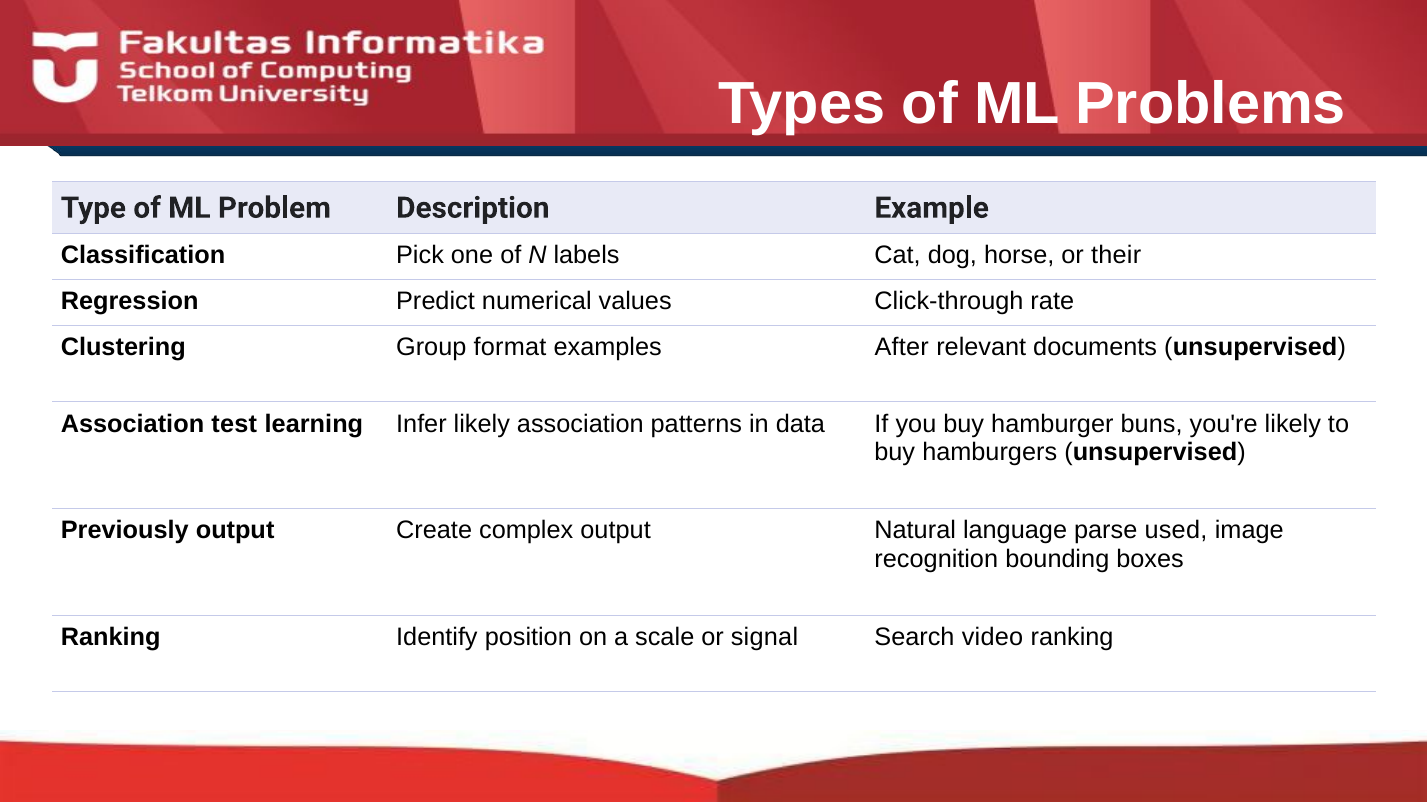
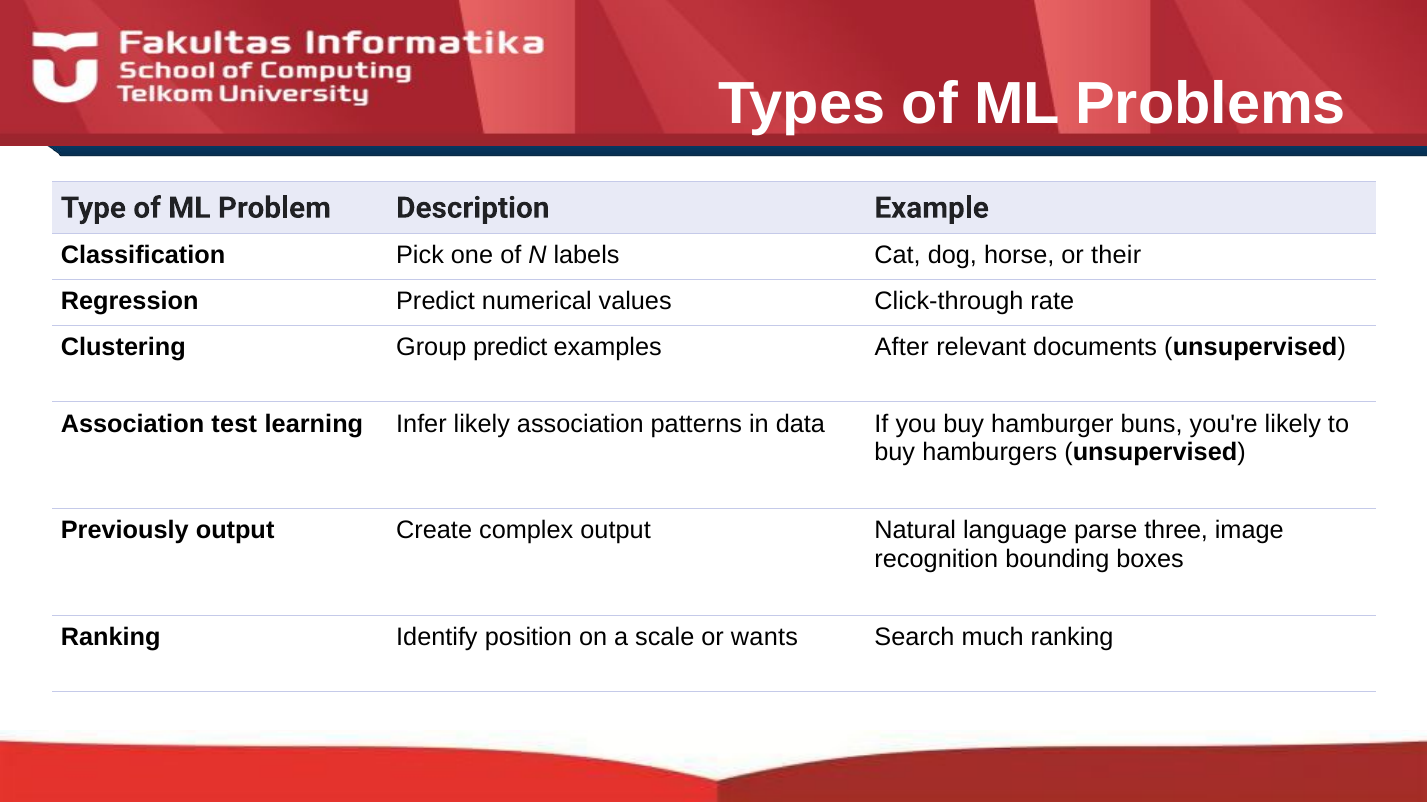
Group format: format -> predict
used: used -> three
signal: signal -> wants
video: video -> much
